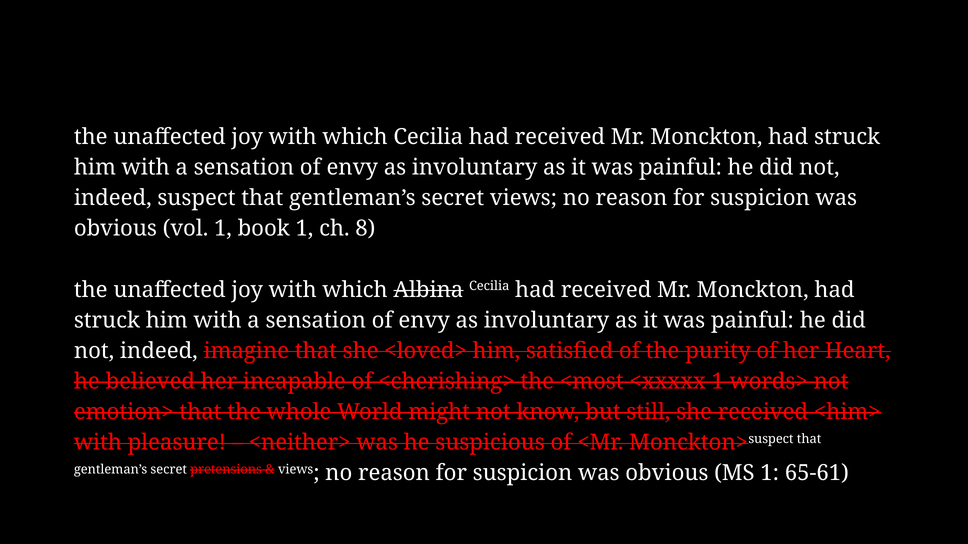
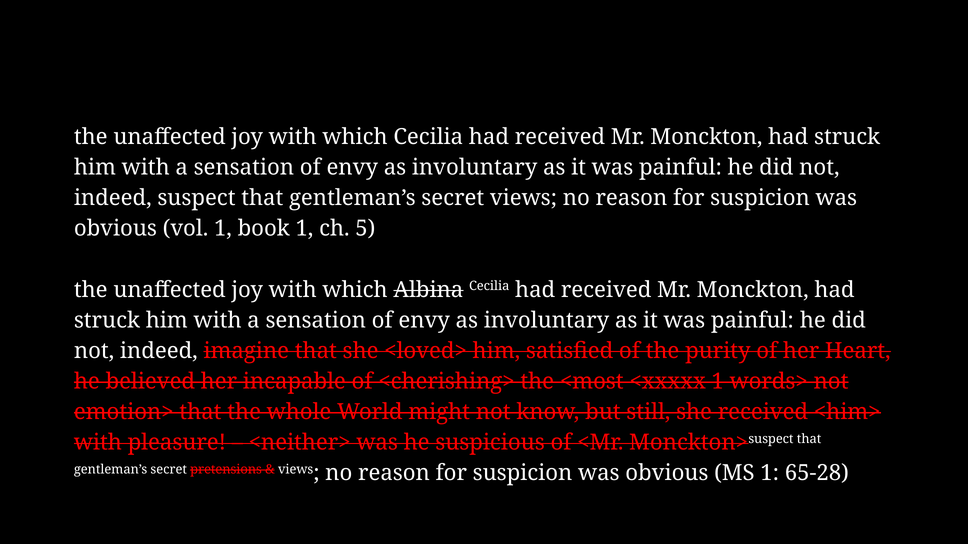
8: 8 -> 5
65-61: 65-61 -> 65-28
